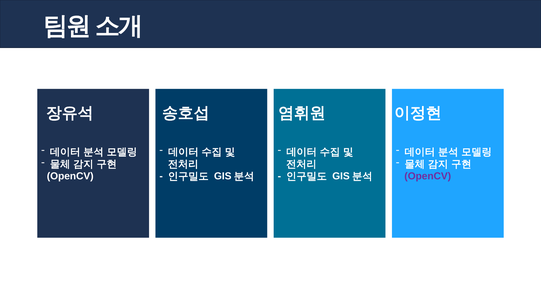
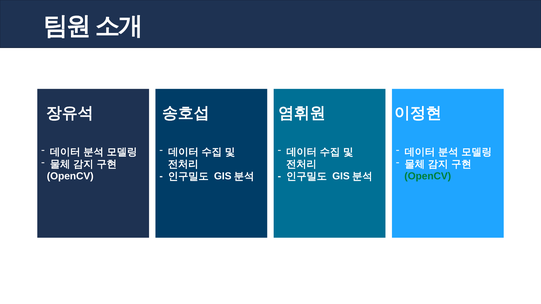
OpenCV at (428, 176) colour: purple -> green
